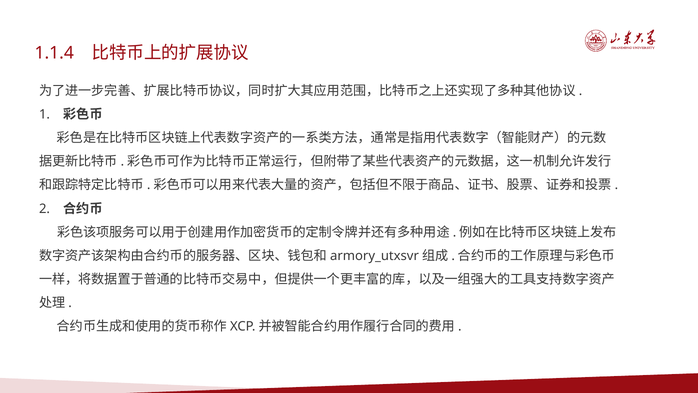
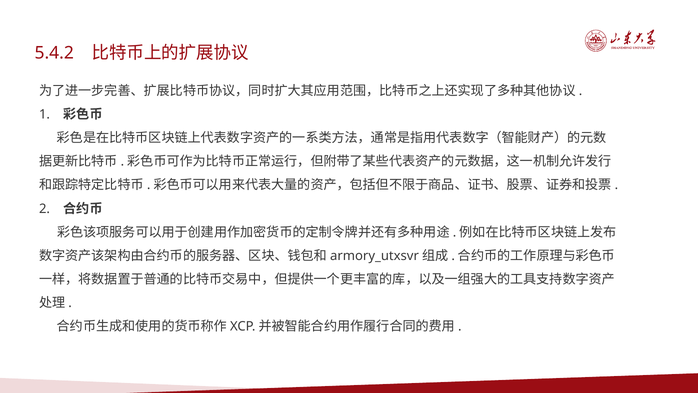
1.1.4: 1.1.4 -> 5.4.2
